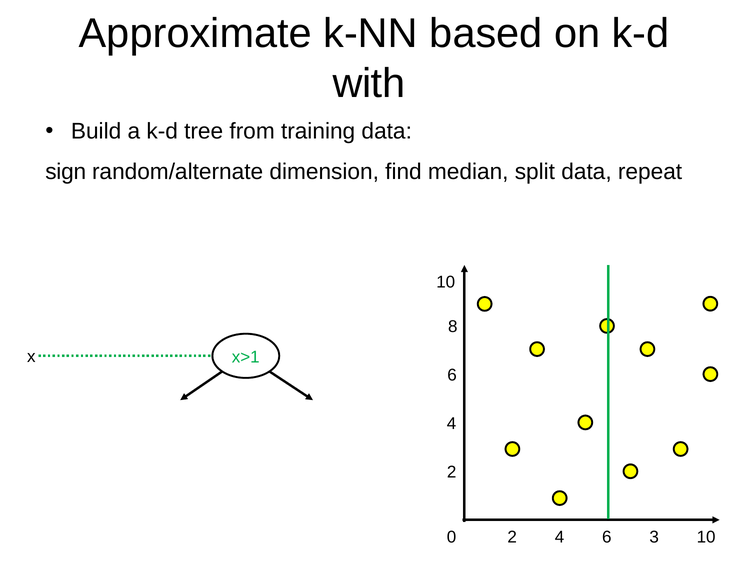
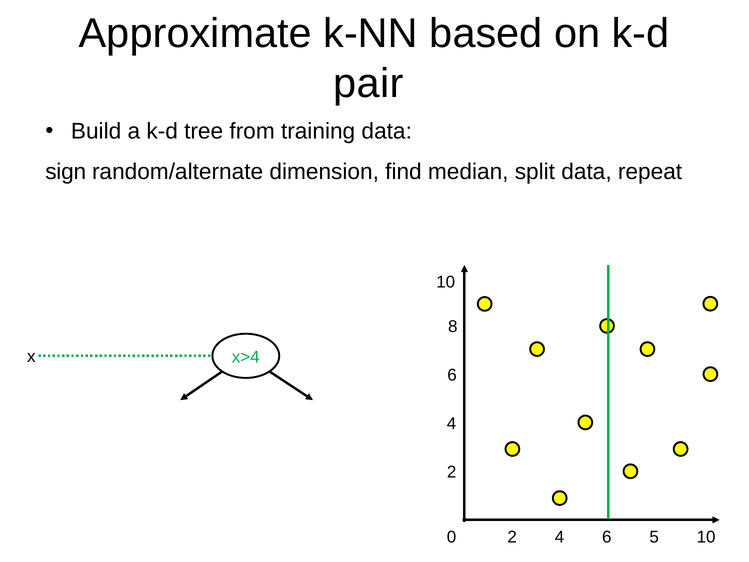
with: with -> pair
x>1: x>1 -> x>4
3: 3 -> 5
